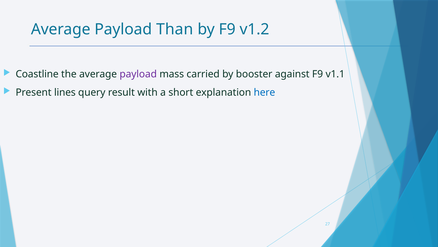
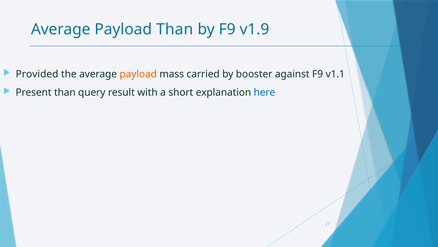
v1.2: v1.2 -> v1.9
Coastline: Coastline -> Provided
payload at (138, 74) colour: purple -> orange
Present lines: lines -> than
